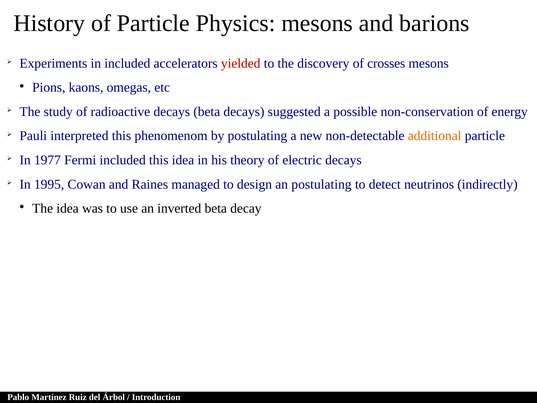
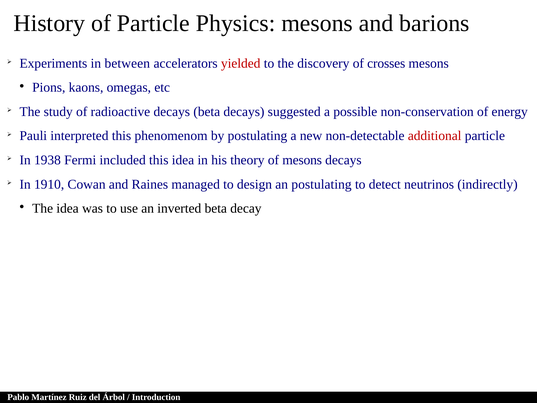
in included: included -> between
additional colour: orange -> red
1977: 1977 -> 1938
of electric: electric -> mesons
1995: 1995 -> 1910
